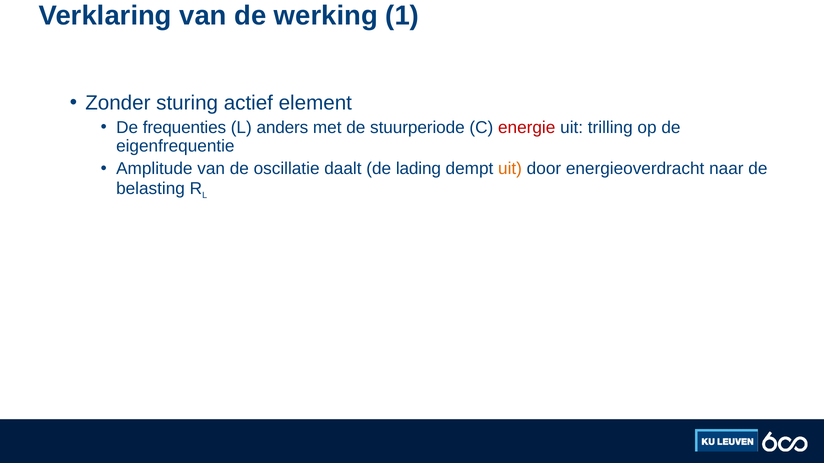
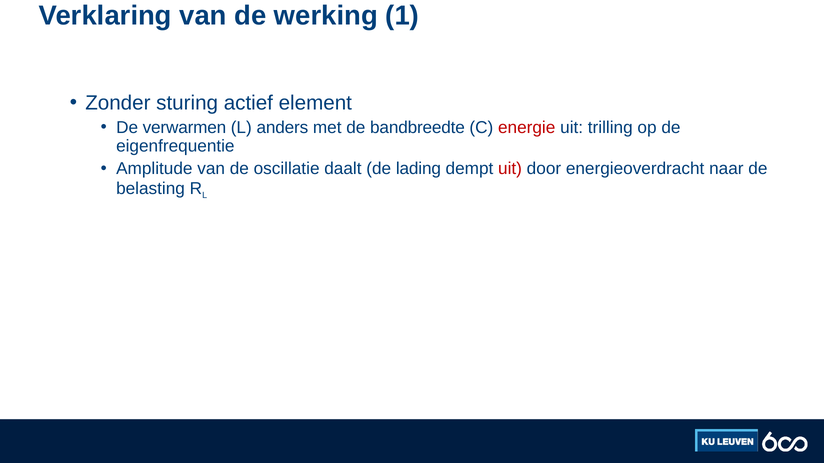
frequenties: frequenties -> verwarmen
stuurperiode: stuurperiode -> bandbreedte
uit at (510, 169) colour: orange -> red
